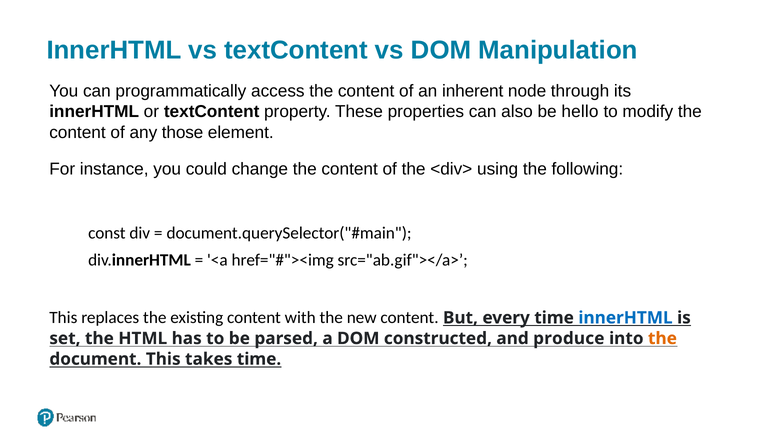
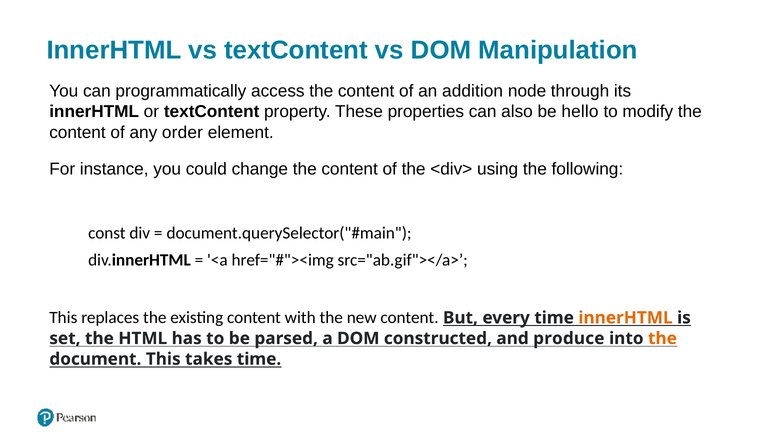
inherent: inherent -> addition
those: those -> order
innerHTML at (625, 318) colour: blue -> orange
